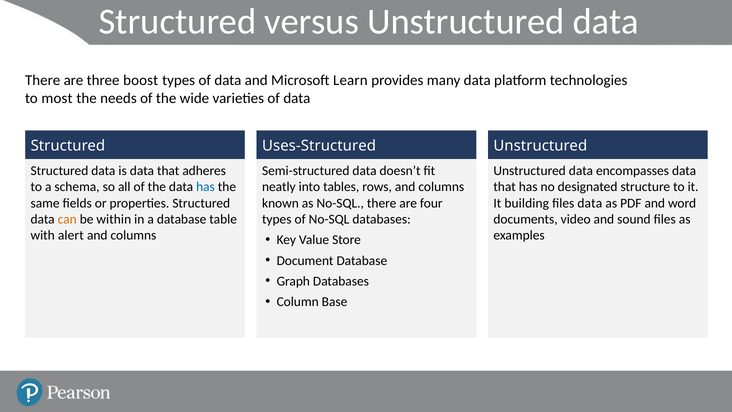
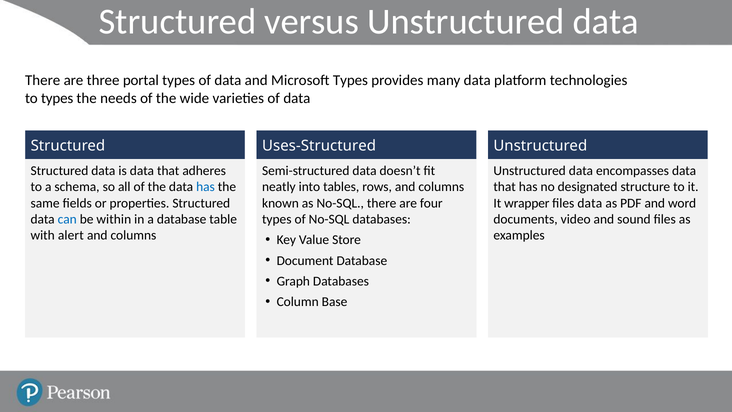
boost: boost -> portal
Microsoft Learn: Learn -> Types
to most: most -> types
building: building -> wrapper
can colour: orange -> blue
